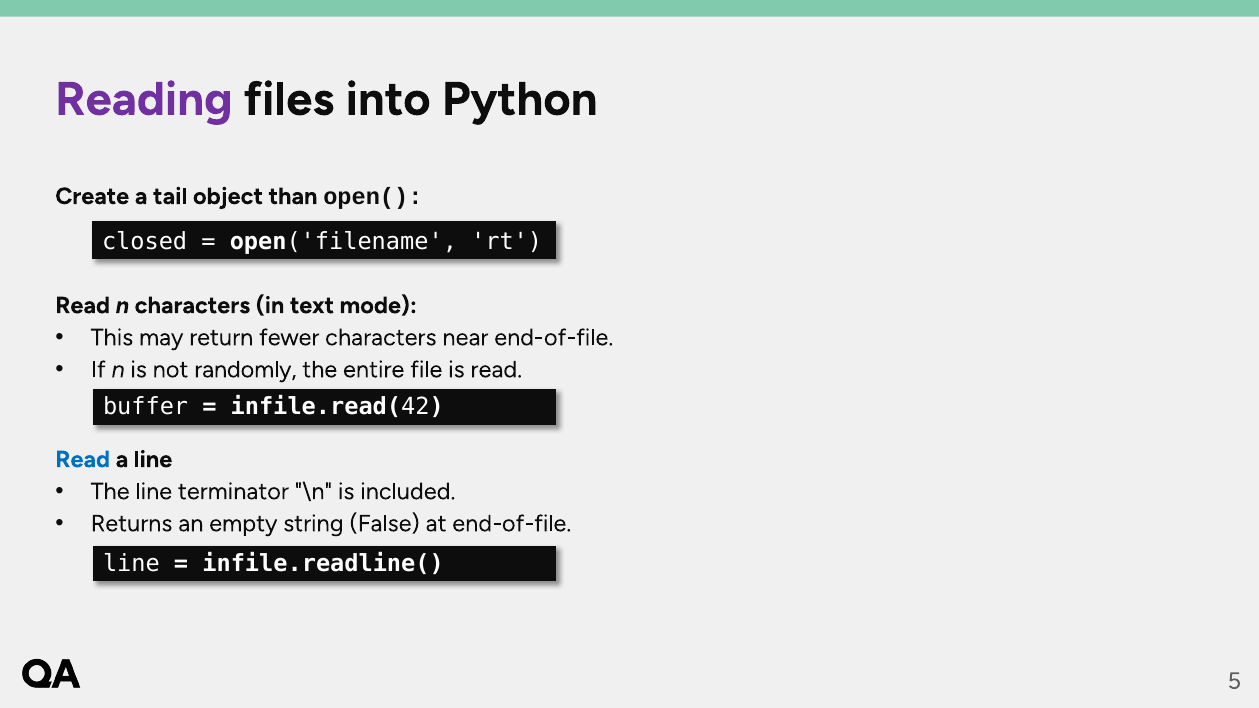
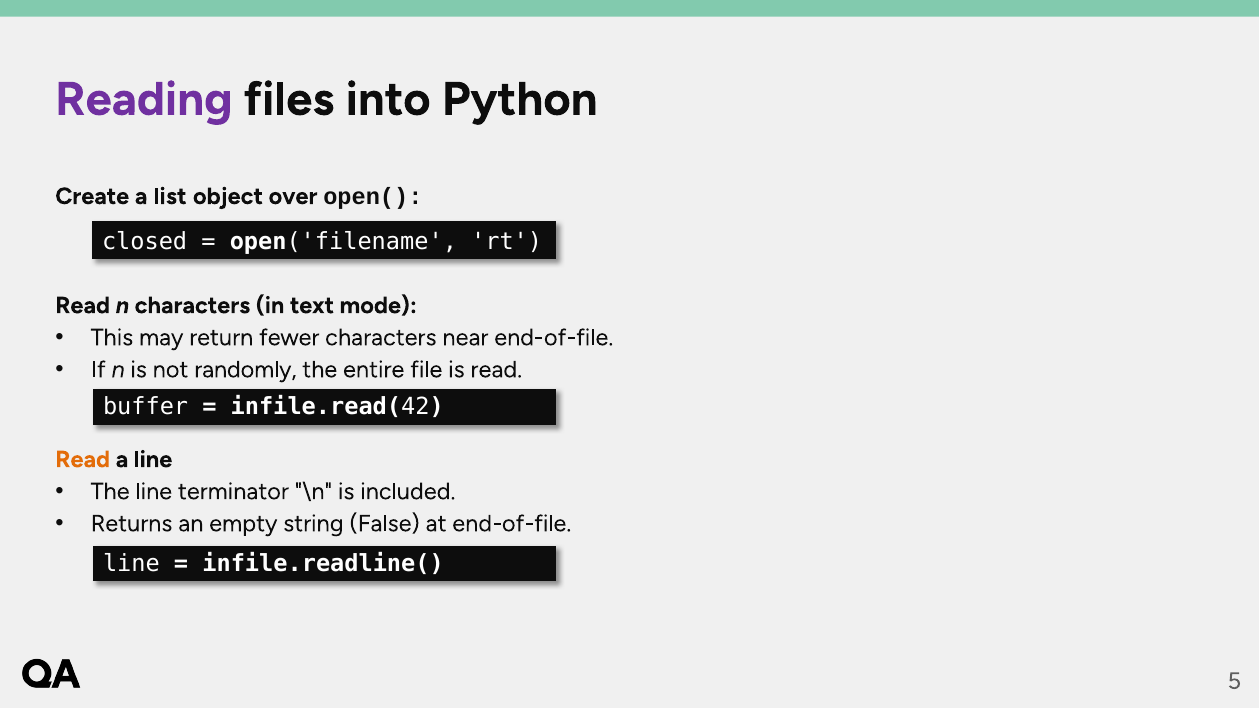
tail: tail -> list
than: than -> over
Read at (83, 460) colour: blue -> orange
